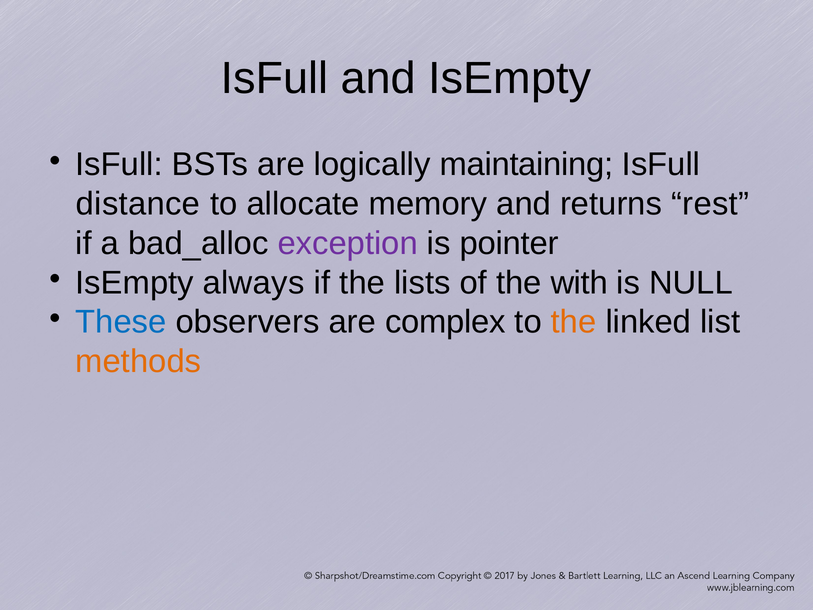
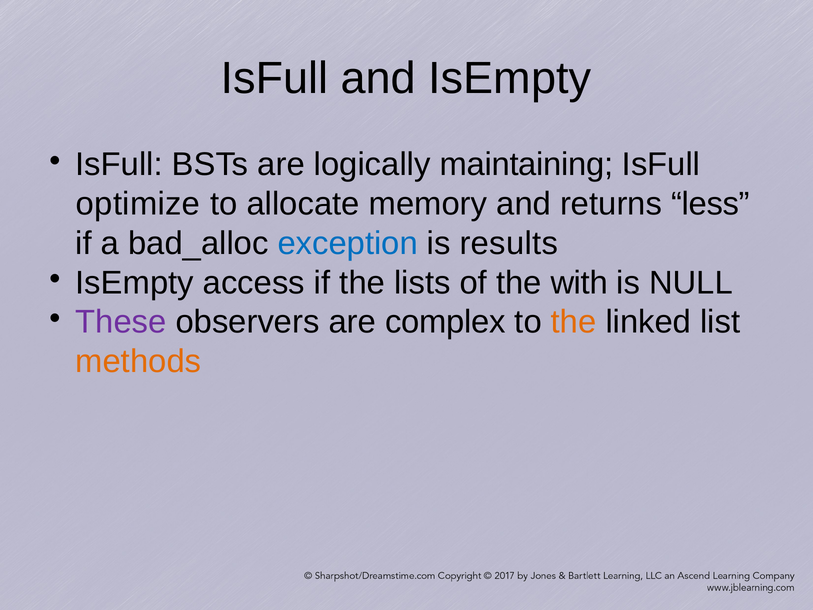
distance: distance -> optimize
rest: rest -> less
exception colour: purple -> blue
pointer: pointer -> results
always: always -> access
These colour: blue -> purple
